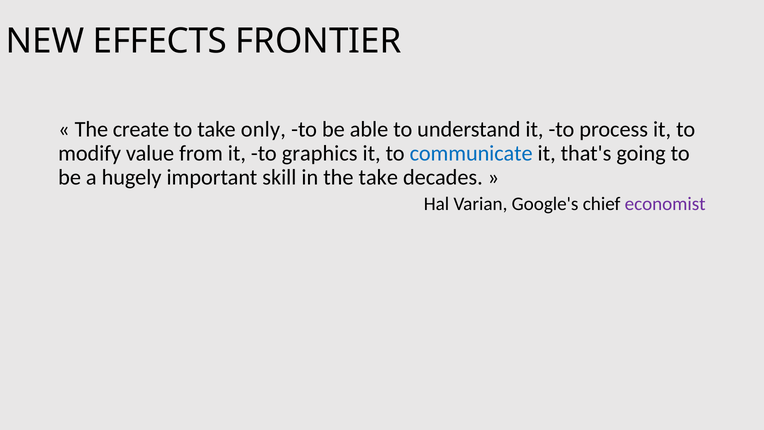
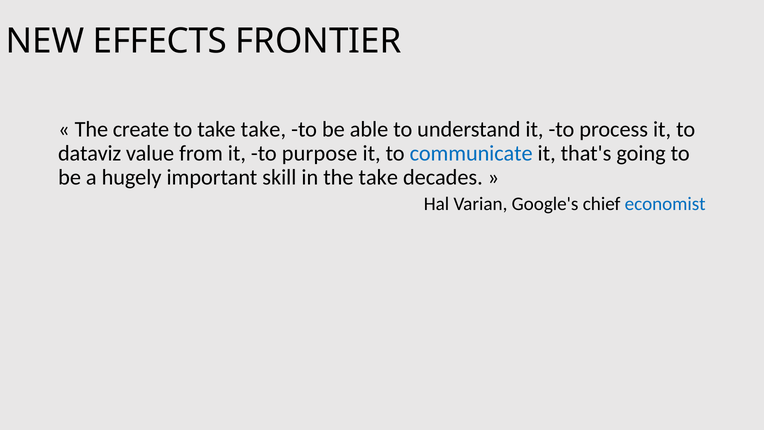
take only: only -> take
modify: modify -> dataviz
graphics: graphics -> purpose
economist colour: purple -> blue
